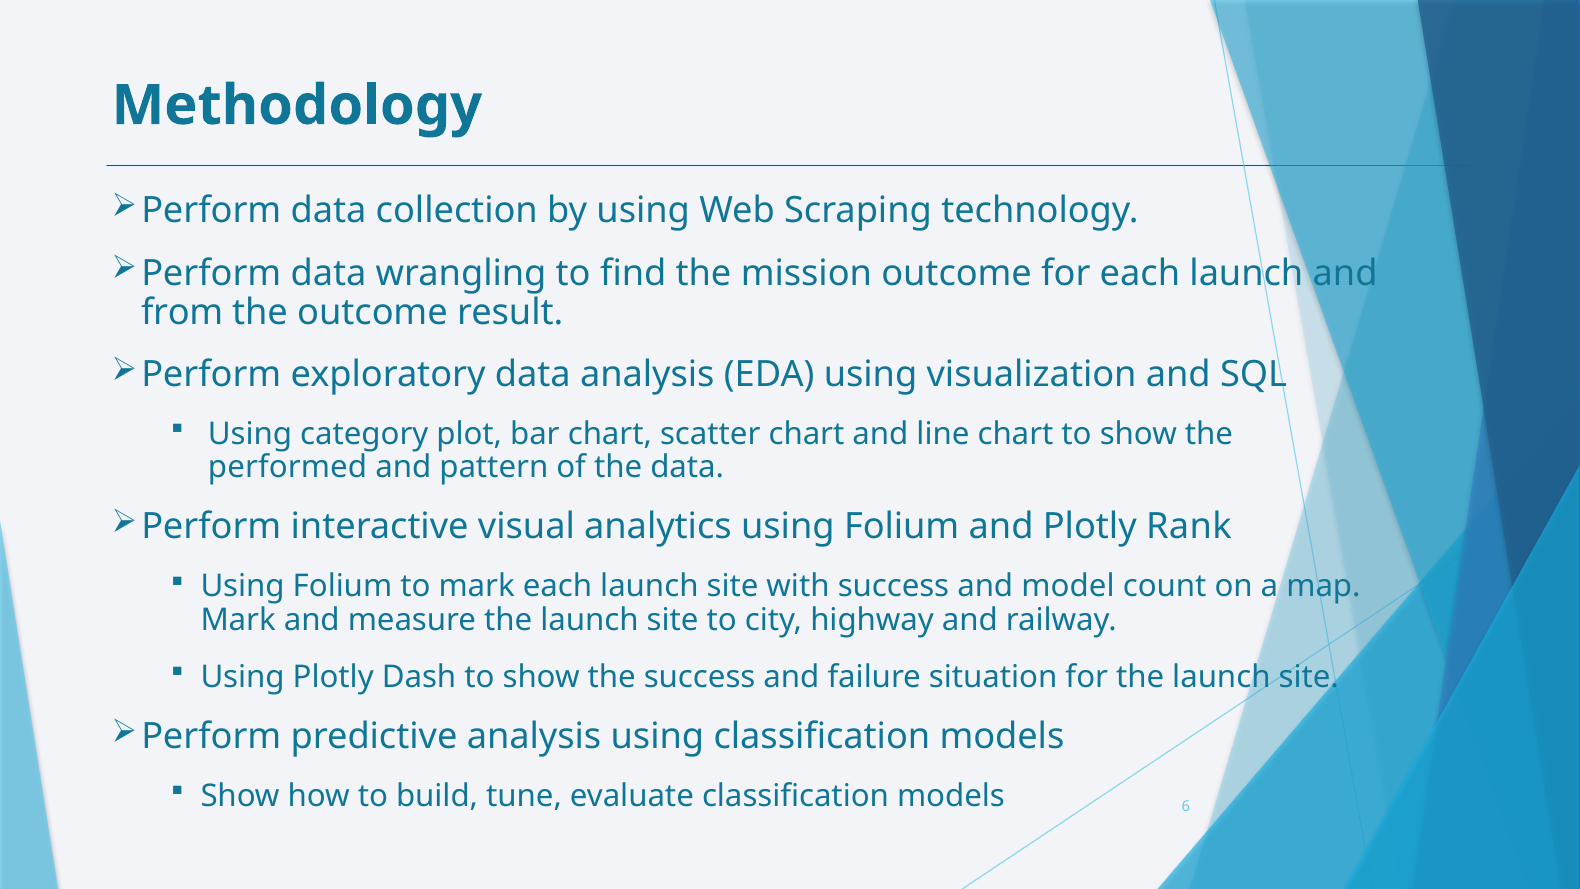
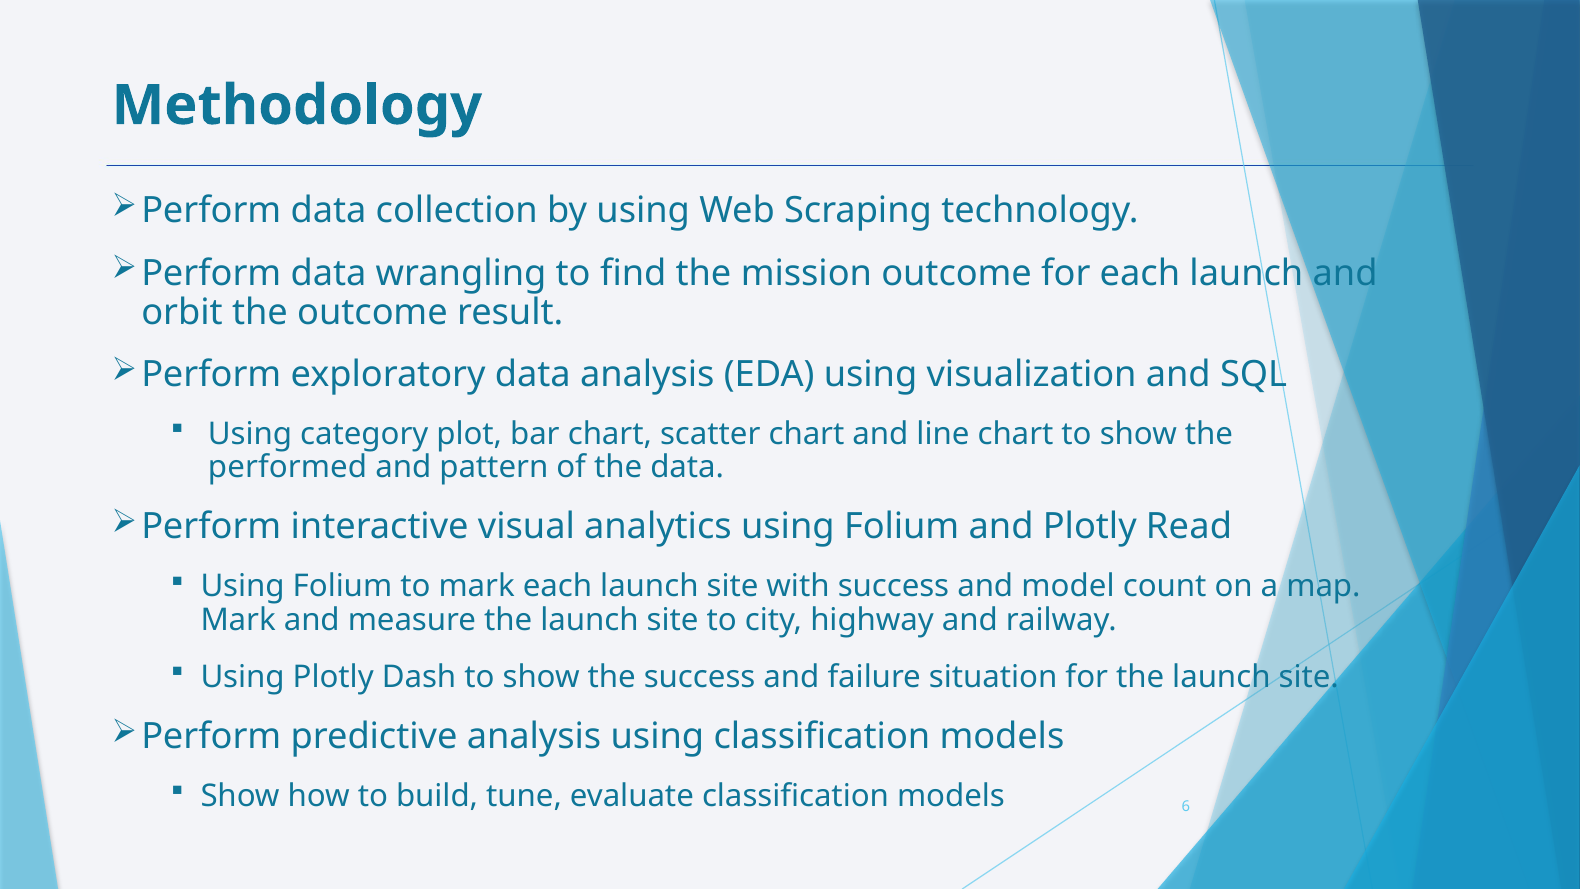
from: from -> orbit
Rank: Rank -> Read
